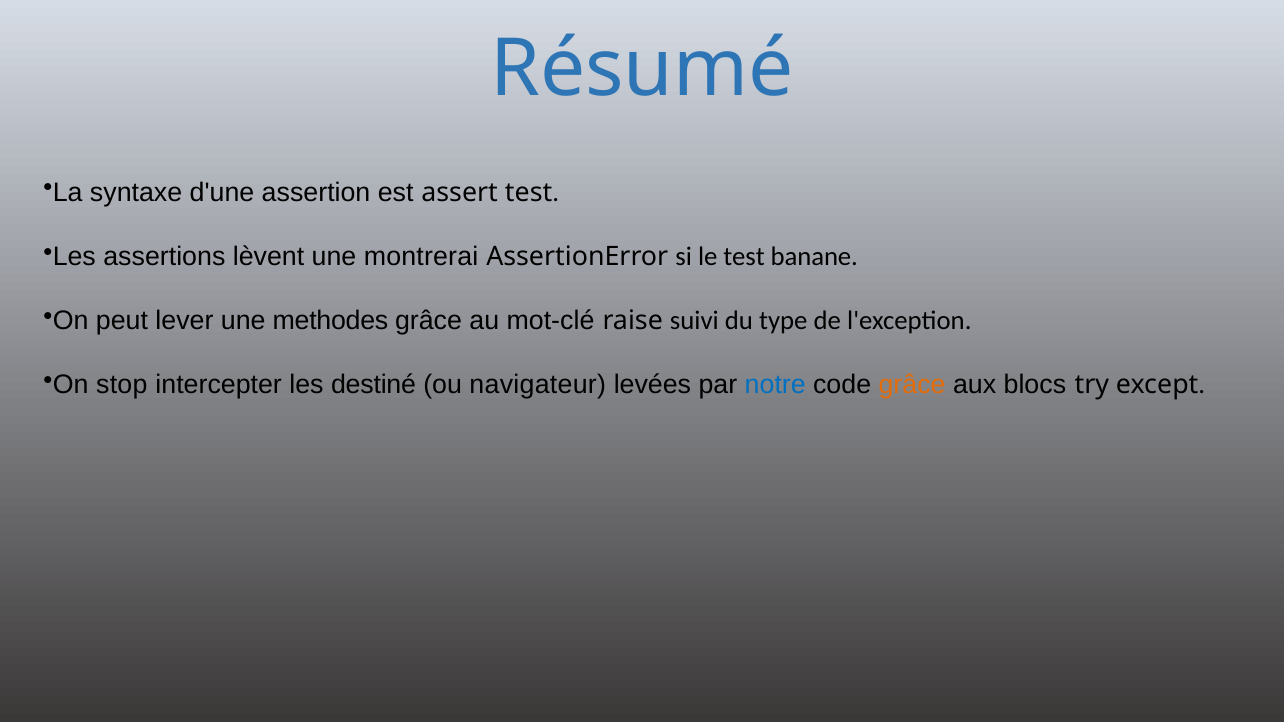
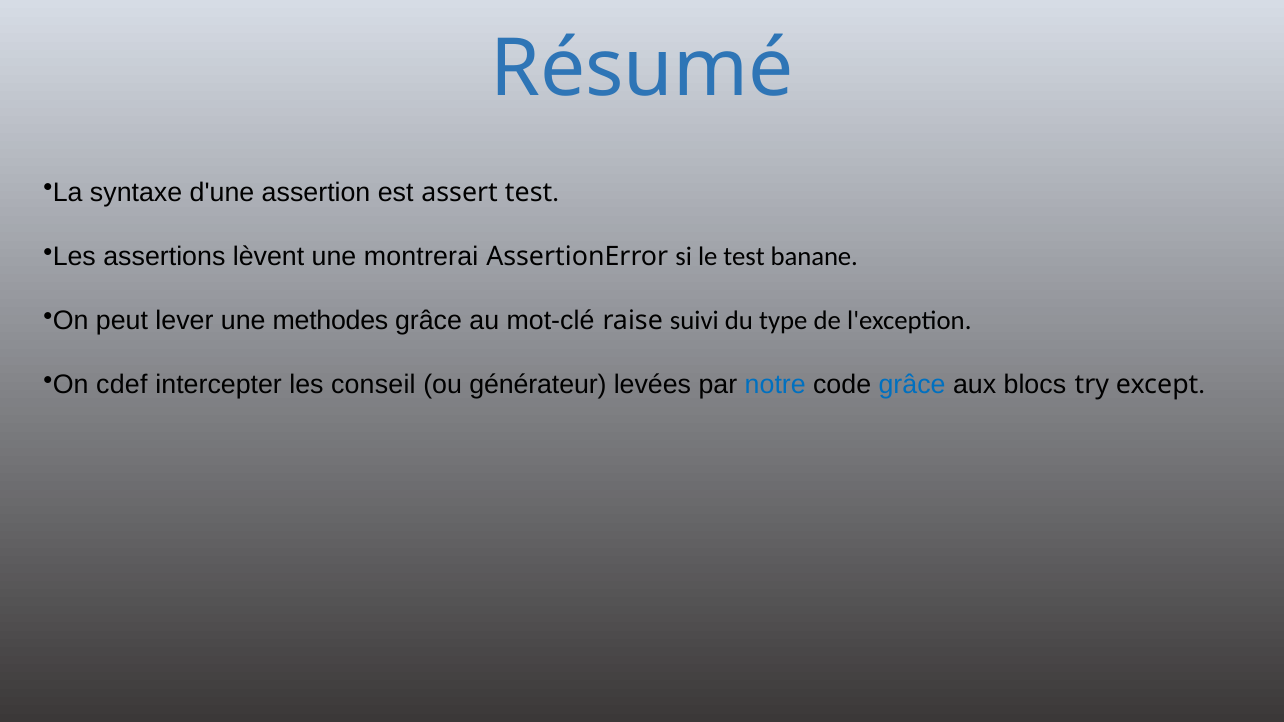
stop: stop -> cdef
destiné: destiné -> conseil
navigateur: navigateur -> générateur
grâce at (912, 385) colour: orange -> blue
